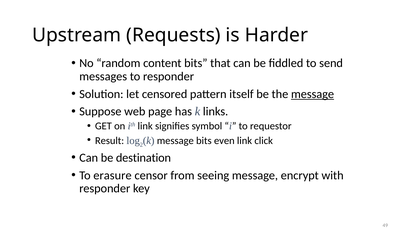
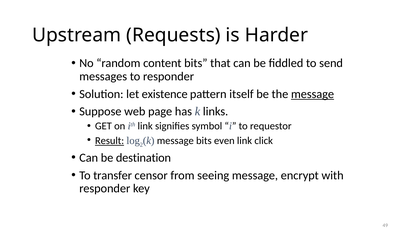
censored: censored -> existence
Result underline: none -> present
erasure: erasure -> transfer
